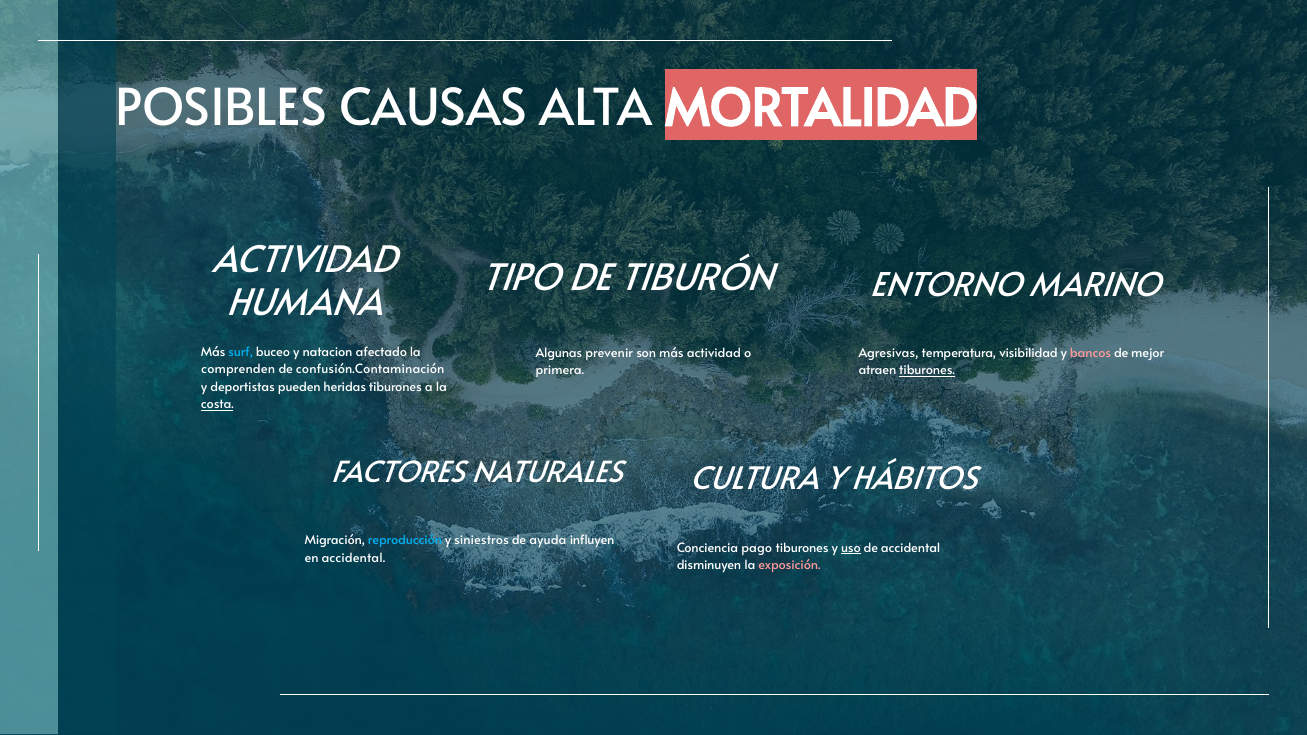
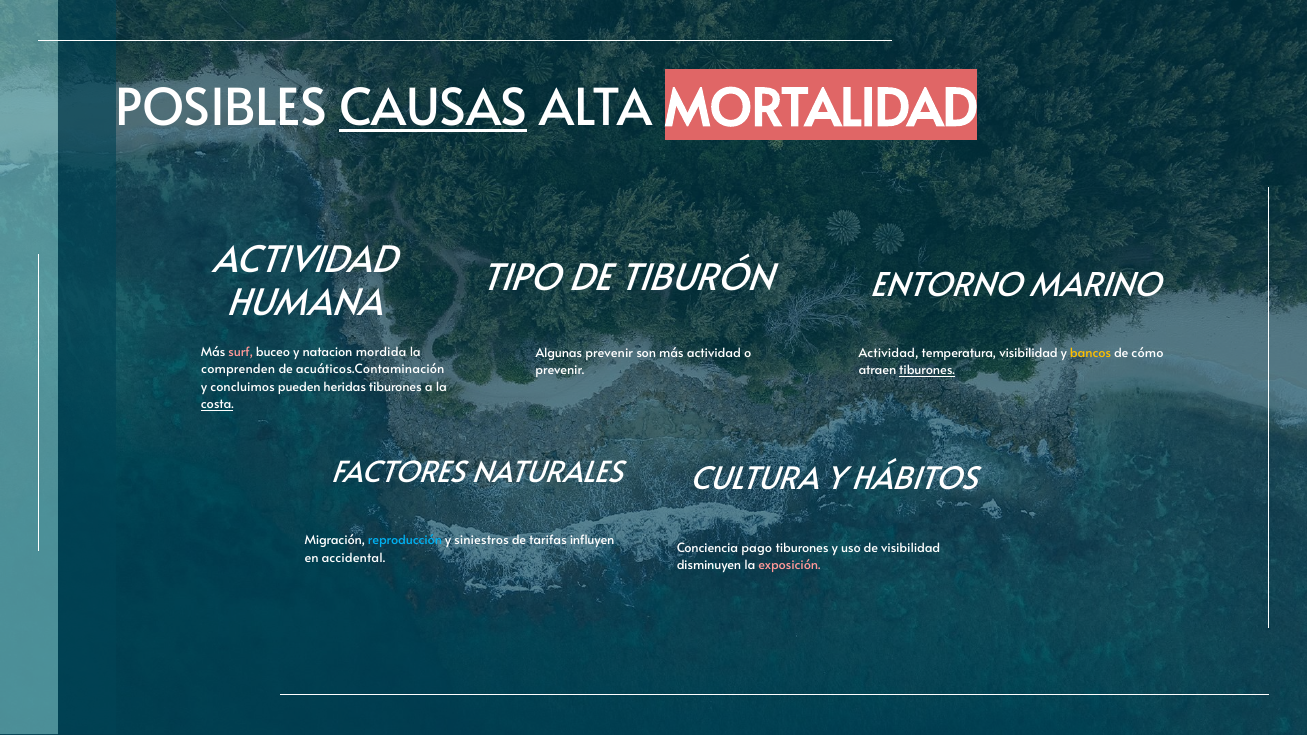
CAUSAS underline: none -> present
surf colour: light blue -> pink
afectado: afectado -> mordida
Agresivas at (889, 353): Agresivas -> Actividad
bancos colour: pink -> yellow
mejor: mejor -> cómo
confusión.Contaminación: confusión.Contaminación -> acuáticos.Contaminación
primera at (560, 371): primera -> prevenir
deportistas: deportistas -> concluimos
ayuda: ayuda -> tarifas
uso underline: present -> none
de accidental: accidental -> visibilidad
